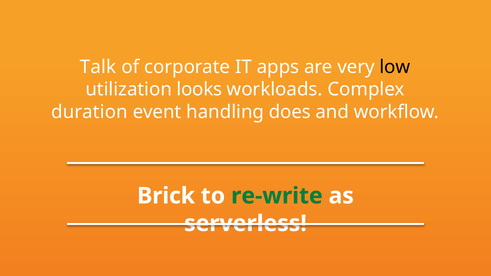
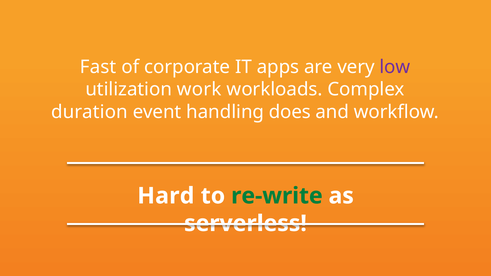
Talk: Talk -> Fast
low colour: black -> purple
looks: looks -> work
Brick: Brick -> Hard
